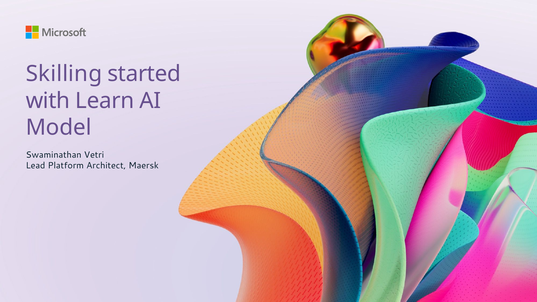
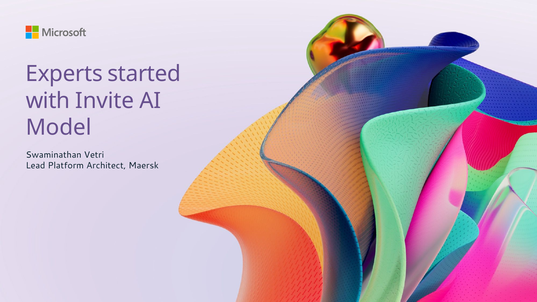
Skilling: Skilling -> Experts
Learn: Learn -> Invite
